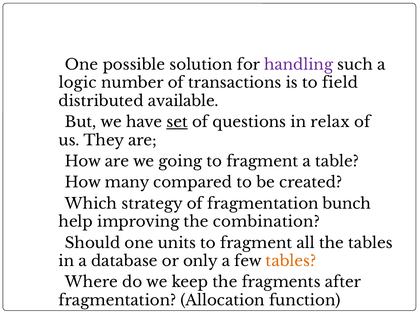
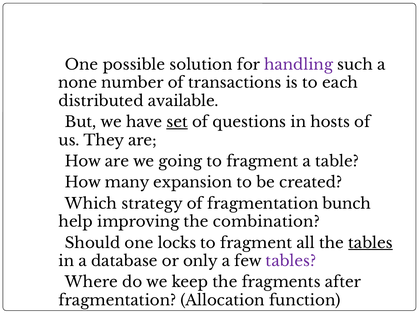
logic: logic -> none
field: field -> each
relax: relax -> hosts
compared: compared -> expansion
units: units -> locks
tables at (370, 242) underline: none -> present
tables at (291, 261) colour: orange -> purple
